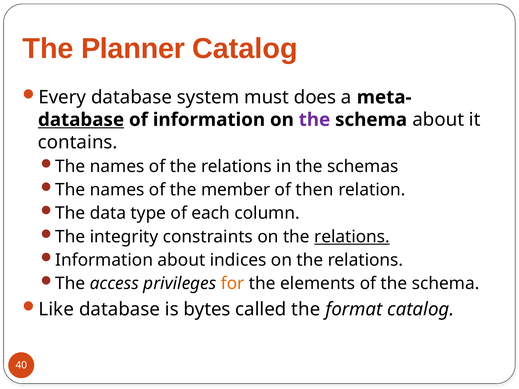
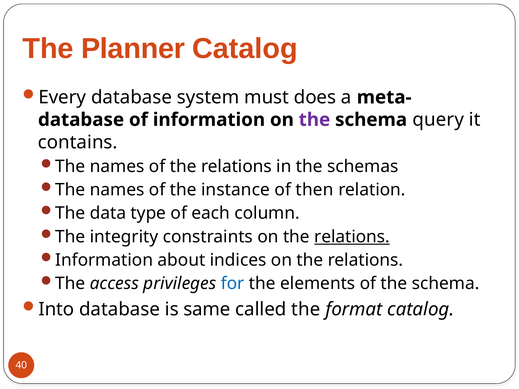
database at (81, 120) underline: present -> none
schema about: about -> query
member: member -> instance
for colour: orange -> blue
Like: Like -> Into
bytes: bytes -> same
